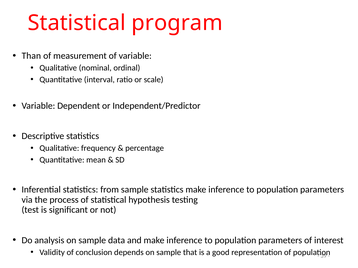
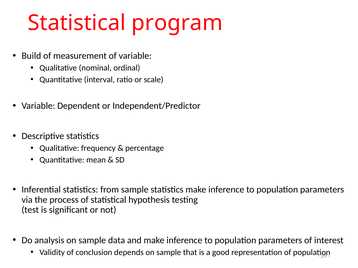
Than: Than -> Build
